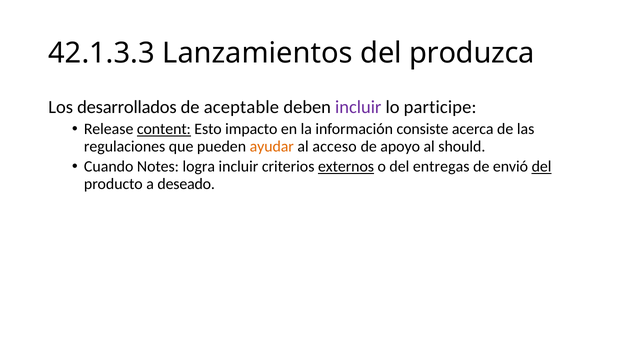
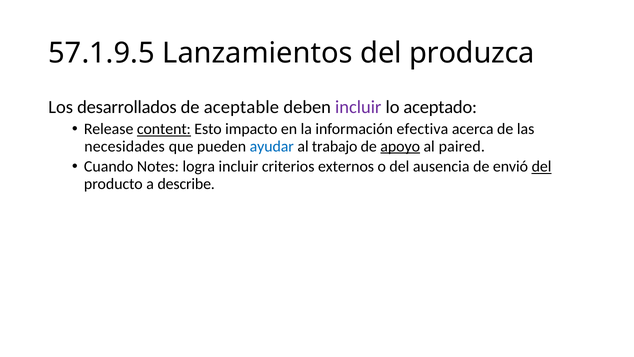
42.1.3.3: 42.1.3.3 -> 57.1.9.5
participe: participe -> aceptado
consiste: consiste -> efectiva
regulaciones: regulaciones -> necesidades
ayudar colour: orange -> blue
acceso: acceso -> trabajo
apoyo underline: none -> present
should: should -> paired
externos underline: present -> none
entregas: entregas -> ausencia
deseado: deseado -> describe
